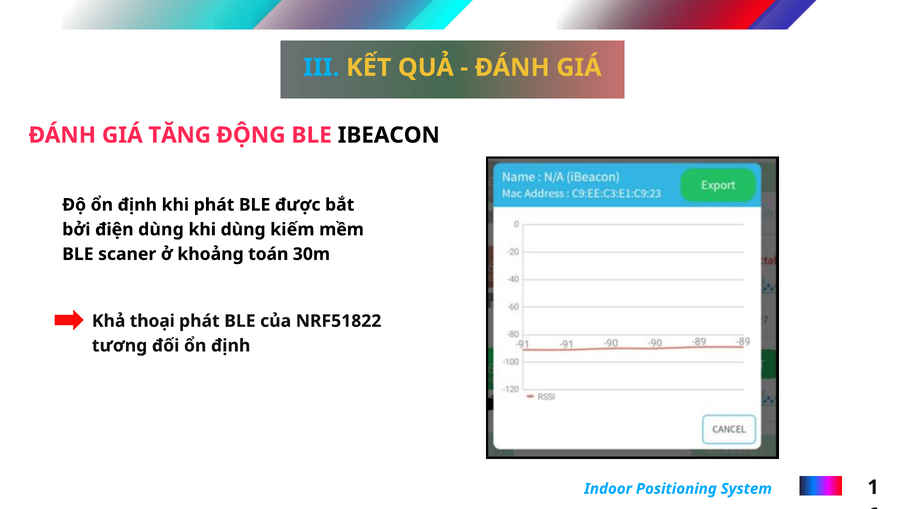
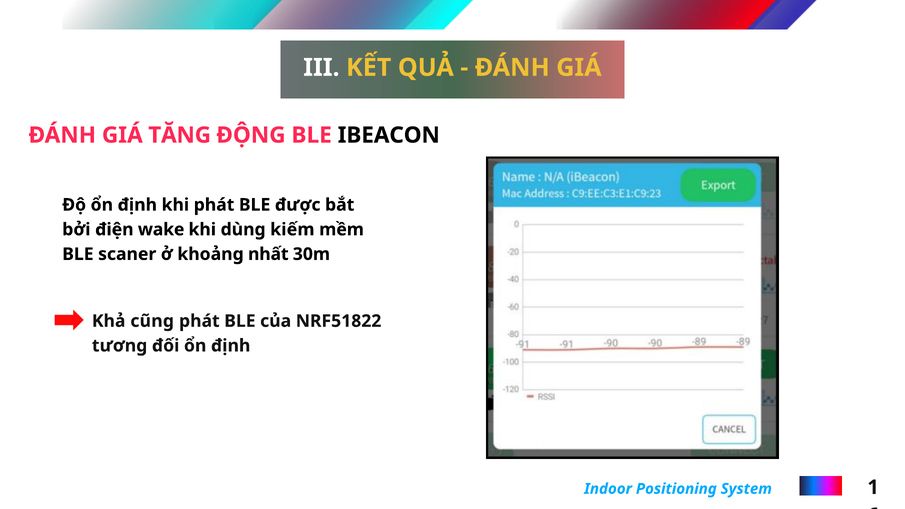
III colour: light blue -> white
điện dùng: dùng -> wake
toán: toán -> nhất
thoại: thoại -> cũng
